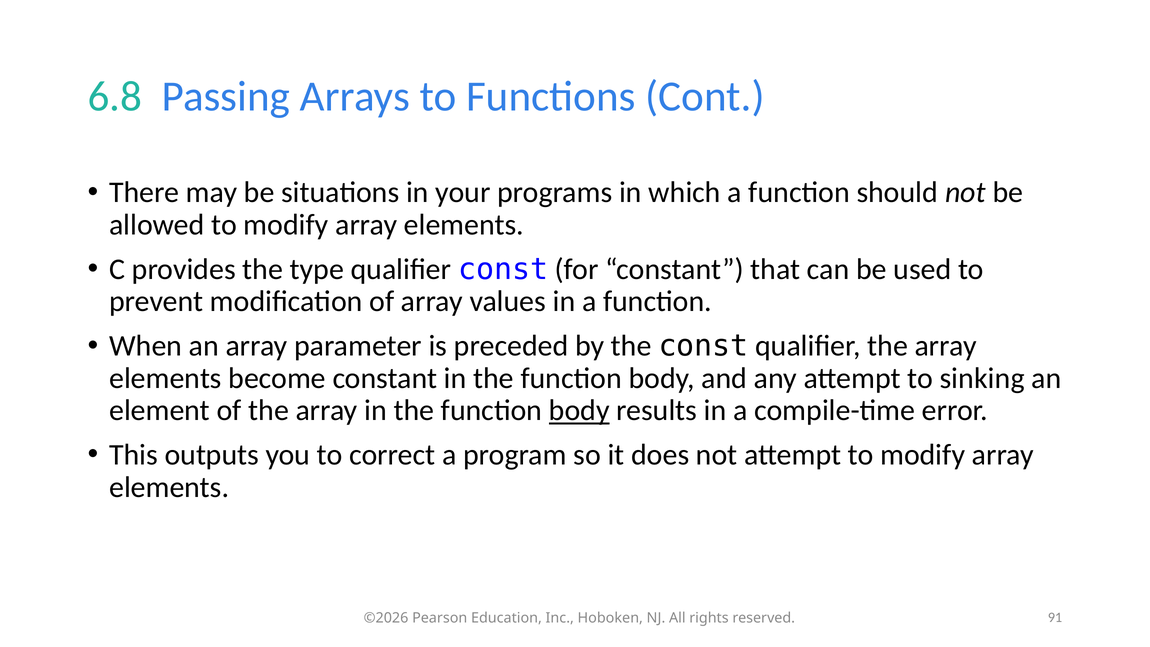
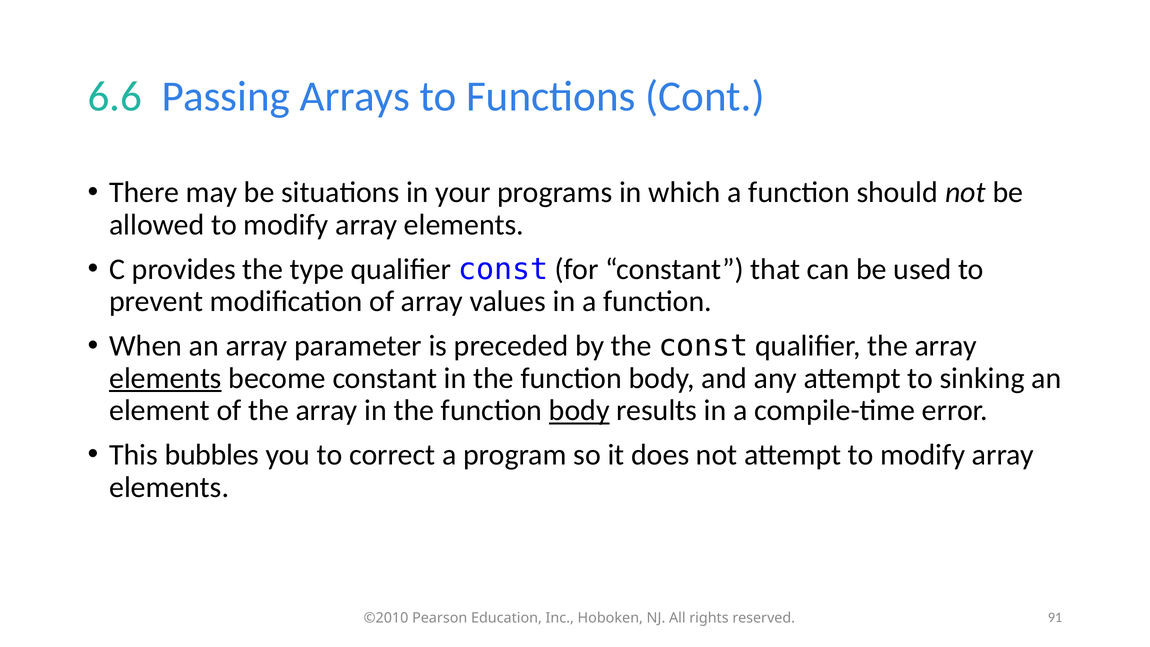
6.8: 6.8 -> 6.6
elements at (165, 378) underline: none -> present
outputs: outputs -> bubbles
©2026: ©2026 -> ©2010
